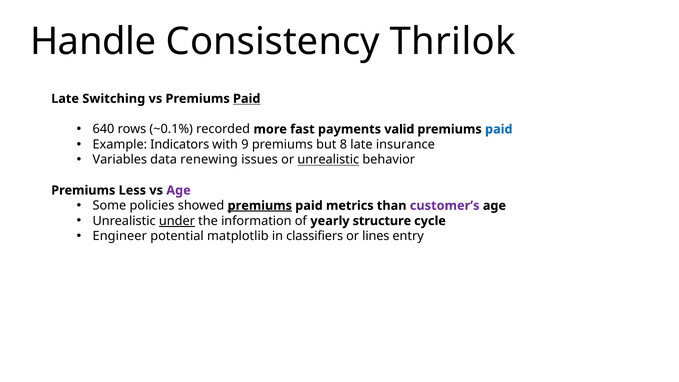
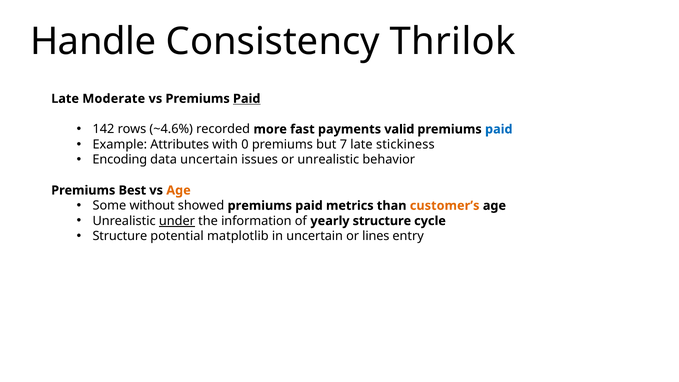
Switching: Switching -> Moderate
640: 640 -> 142
~0.1%: ~0.1% -> ~4.6%
Indicators: Indicators -> Attributes
9: 9 -> 0
8: 8 -> 7
insurance: insurance -> stickiness
Variables: Variables -> Encoding
data renewing: renewing -> uncertain
unrealistic at (328, 160) underline: present -> none
Less: Less -> Best
Age at (179, 190) colour: purple -> orange
policies: policies -> without
premiums at (260, 206) underline: present -> none
customer’s colour: purple -> orange
Engineer at (120, 236): Engineer -> Structure
in classifiers: classifiers -> uncertain
